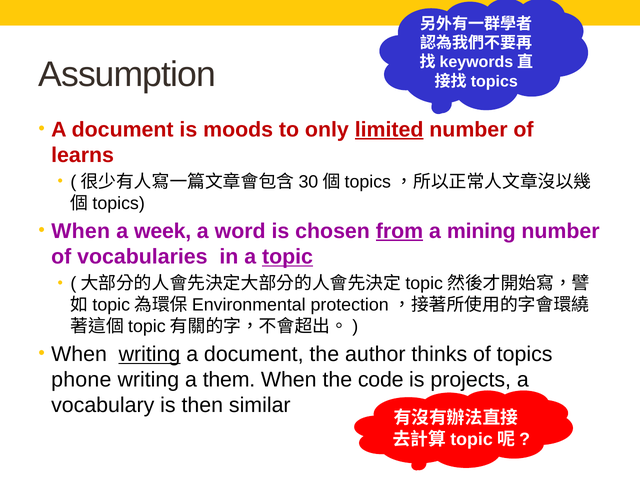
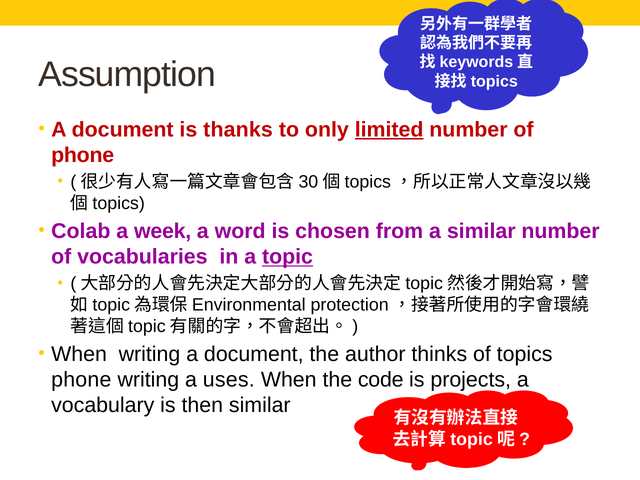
moods: moods -> thanks
learns at (83, 155): learns -> phone
When at (81, 231): When -> Colab
from underline: present -> none
a mining: mining -> similar
writing at (150, 354) underline: present -> none
them: them -> uses
